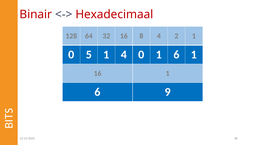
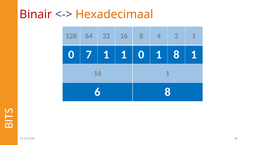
Hexadecimaal colour: red -> orange
5: 5 -> 7
1 4: 4 -> 1
0 1 6: 6 -> 8
6 9: 9 -> 8
